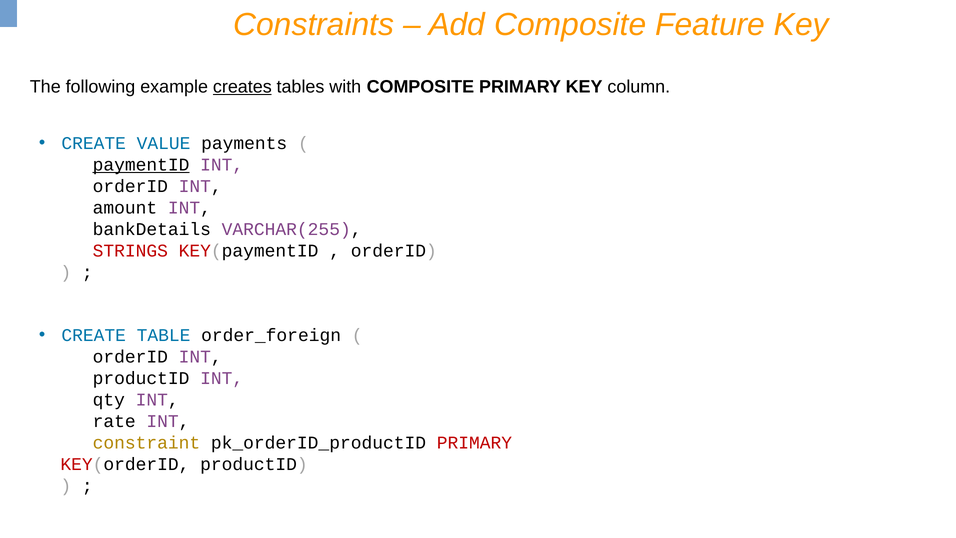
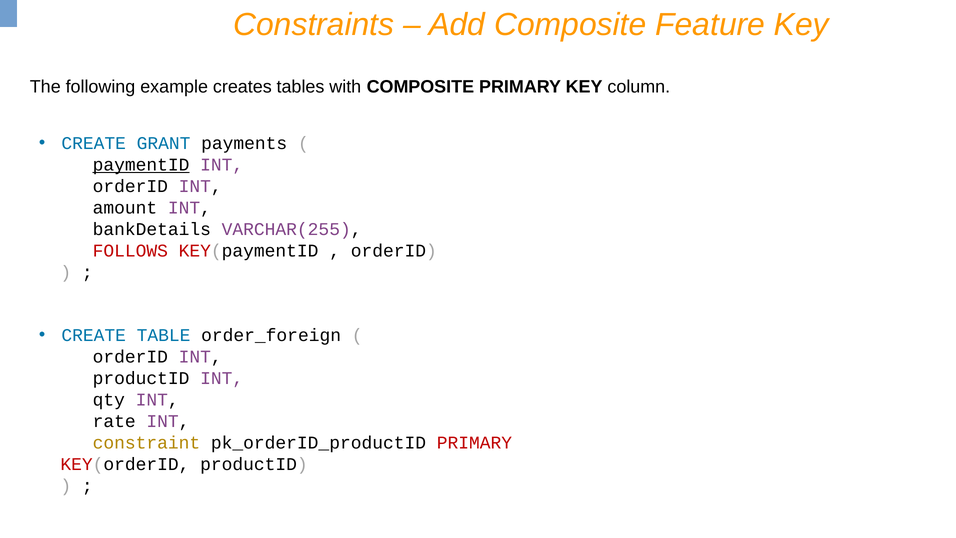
creates underline: present -> none
VALUE: VALUE -> GRANT
STRINGS: STRINGS -> FOLLOWS
